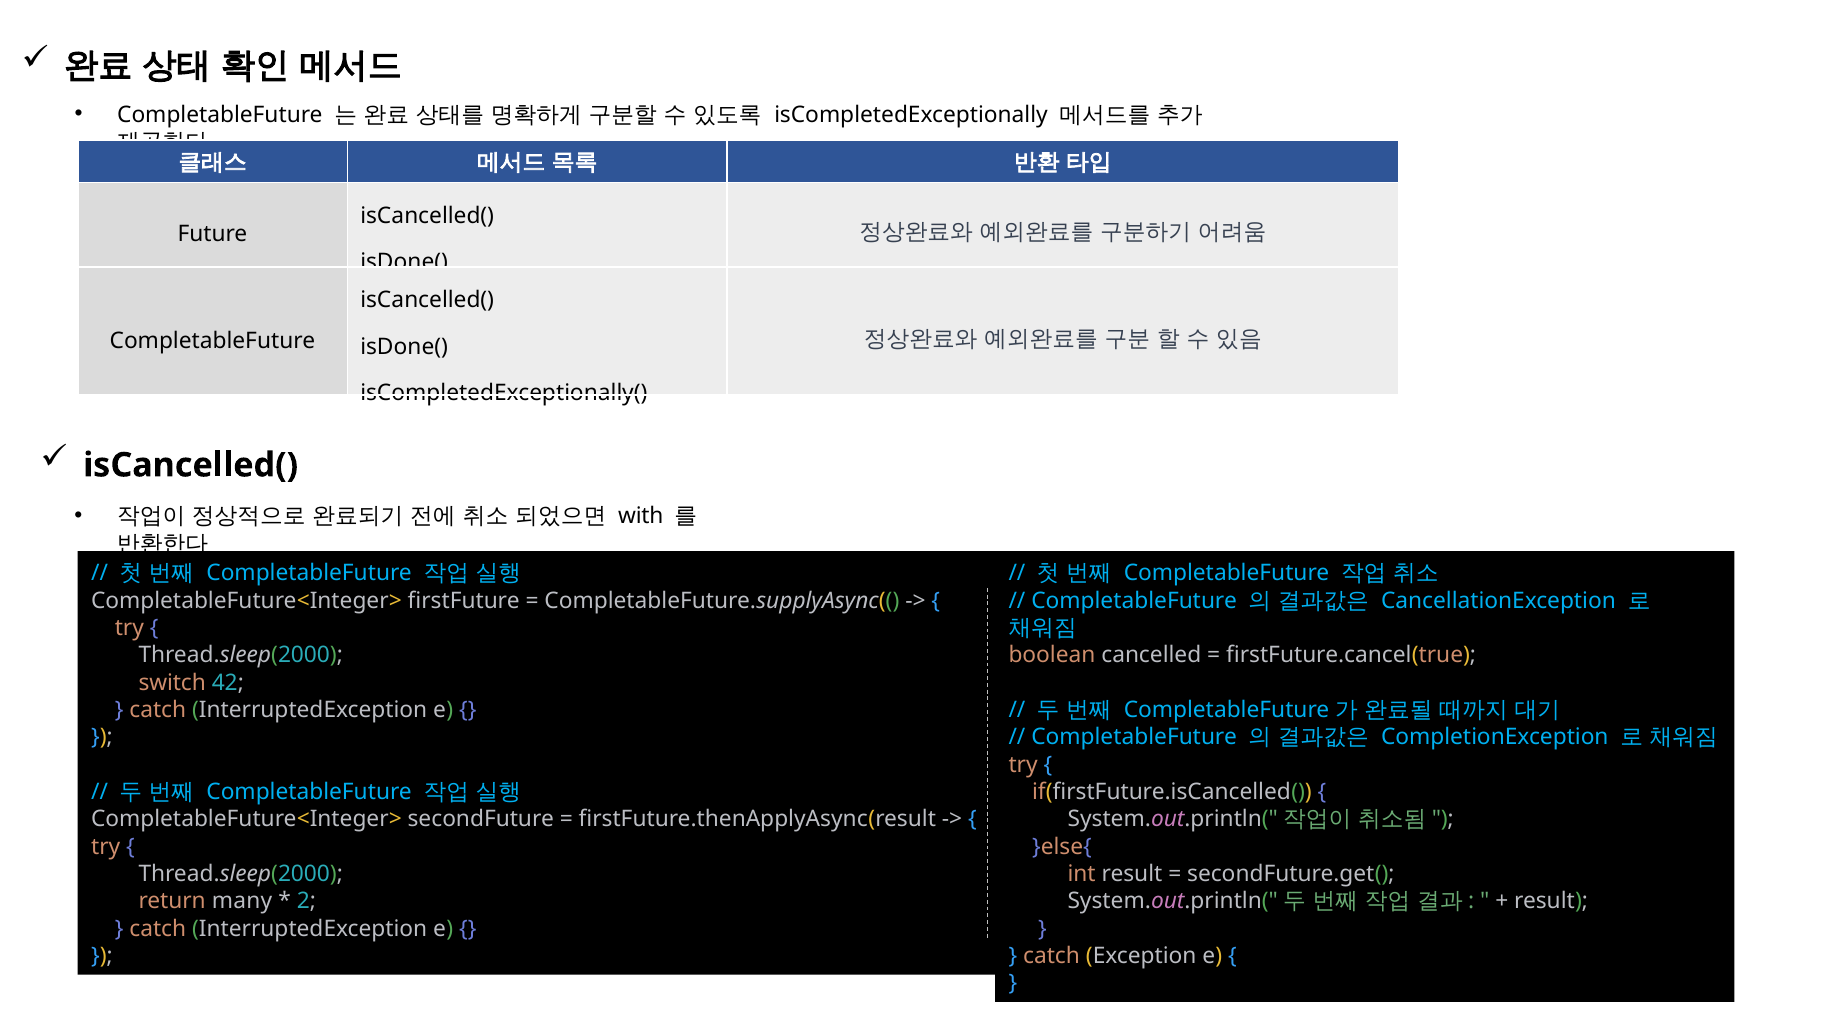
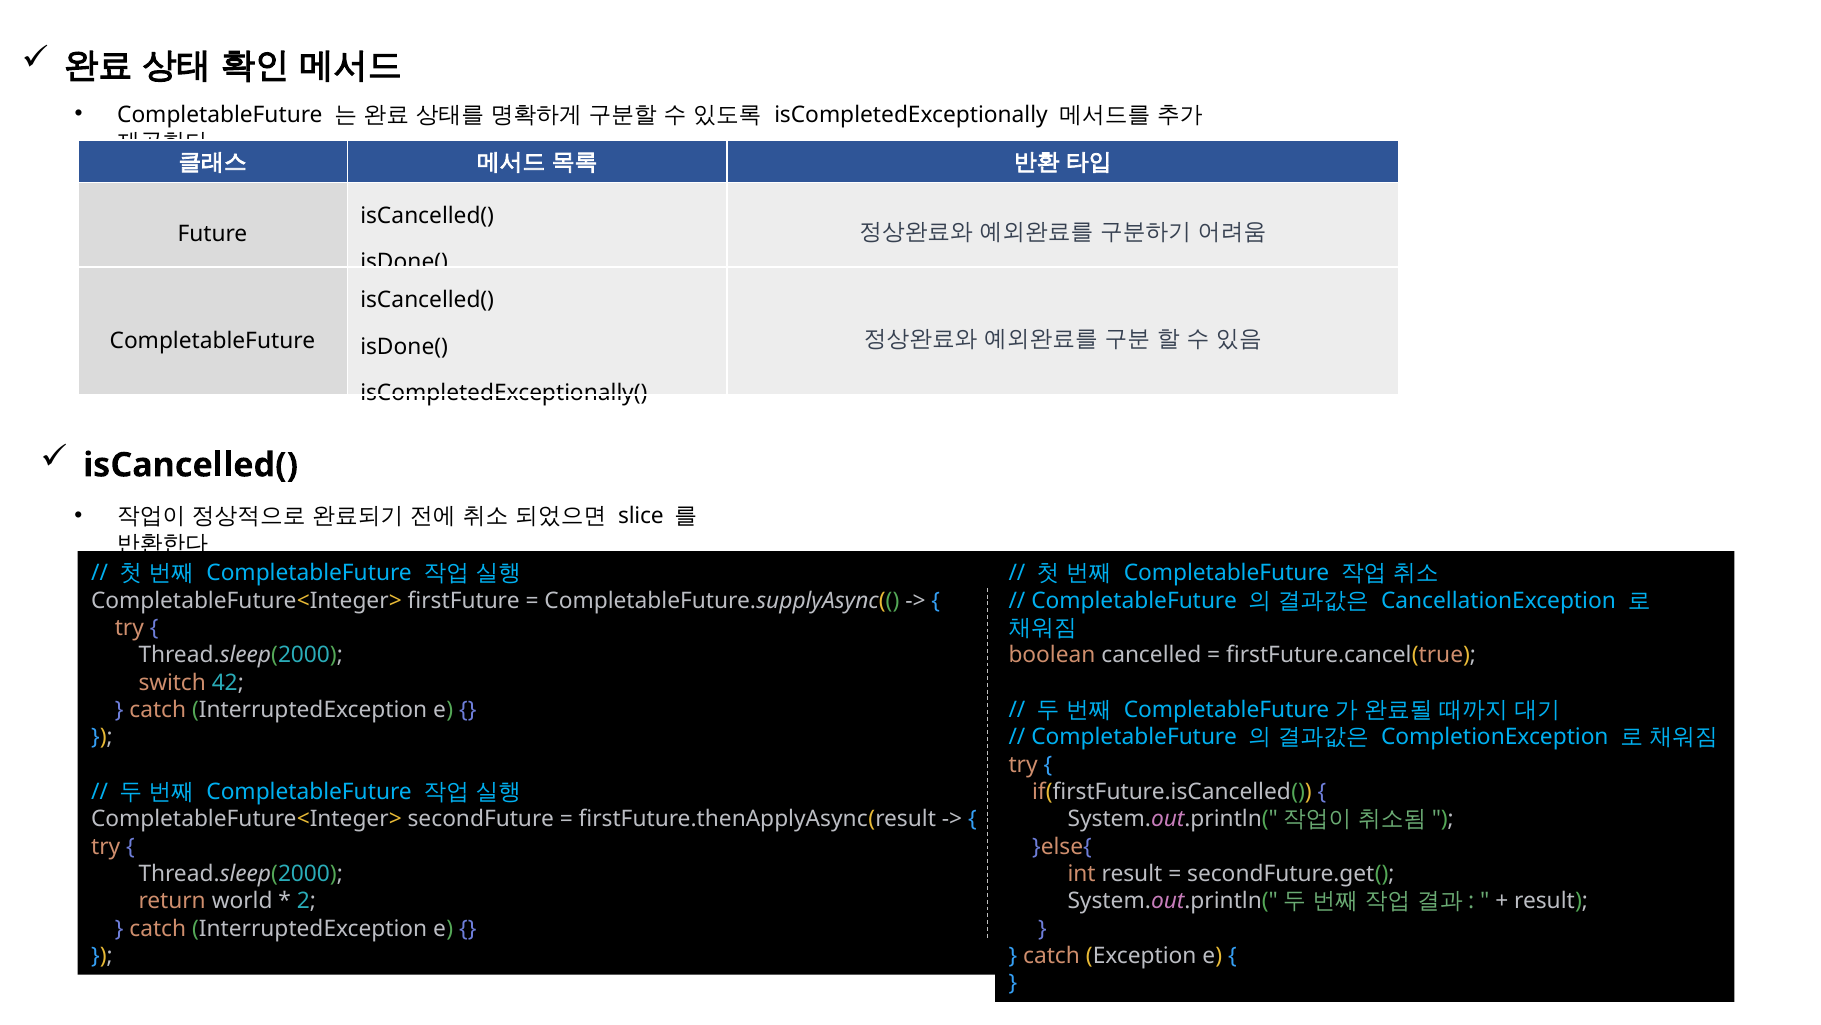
with: with -> slice
many: many -> world
